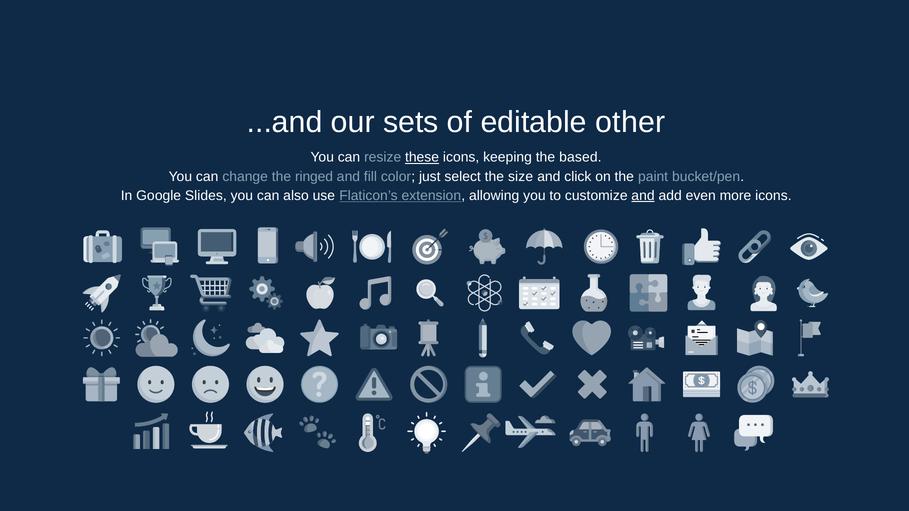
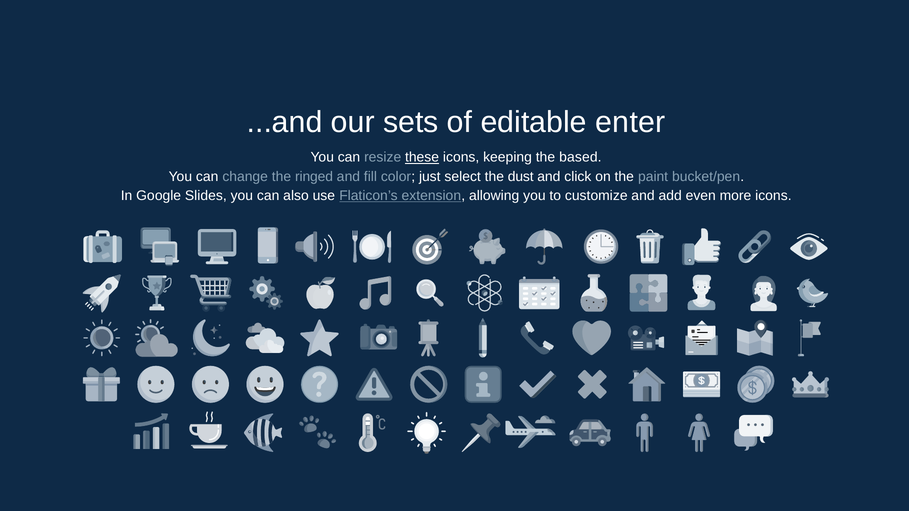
other: other -> enter
size: size -> dust
and at (643, 196) underline: present -> none
